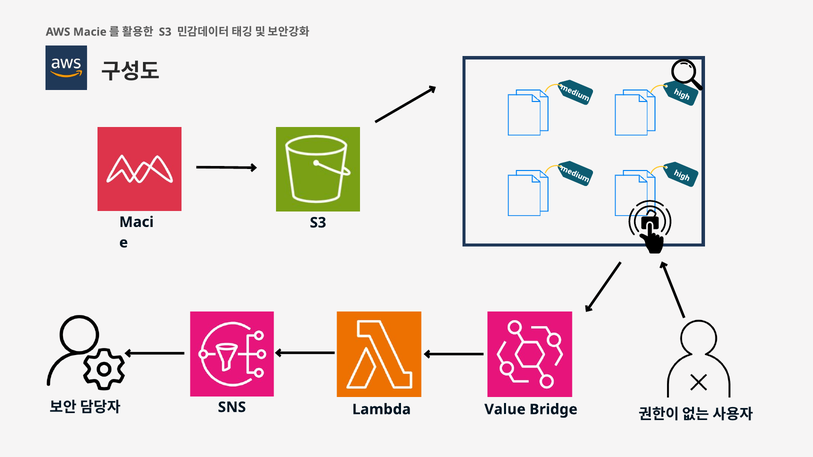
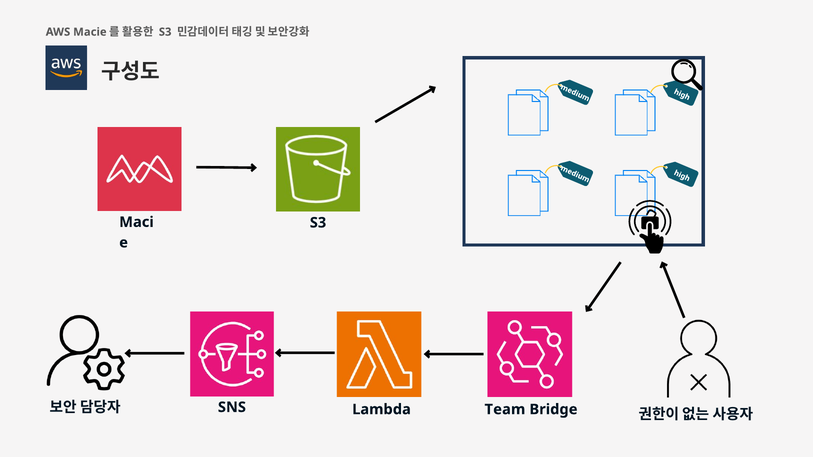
Value: Value -> Team
